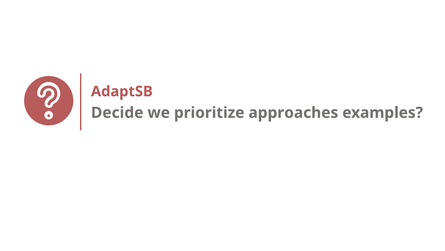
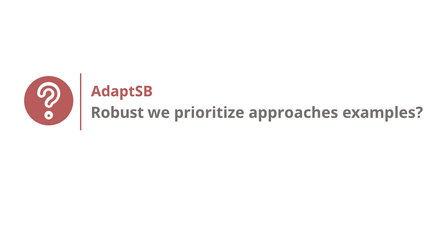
Decide: Decide -> Robust
